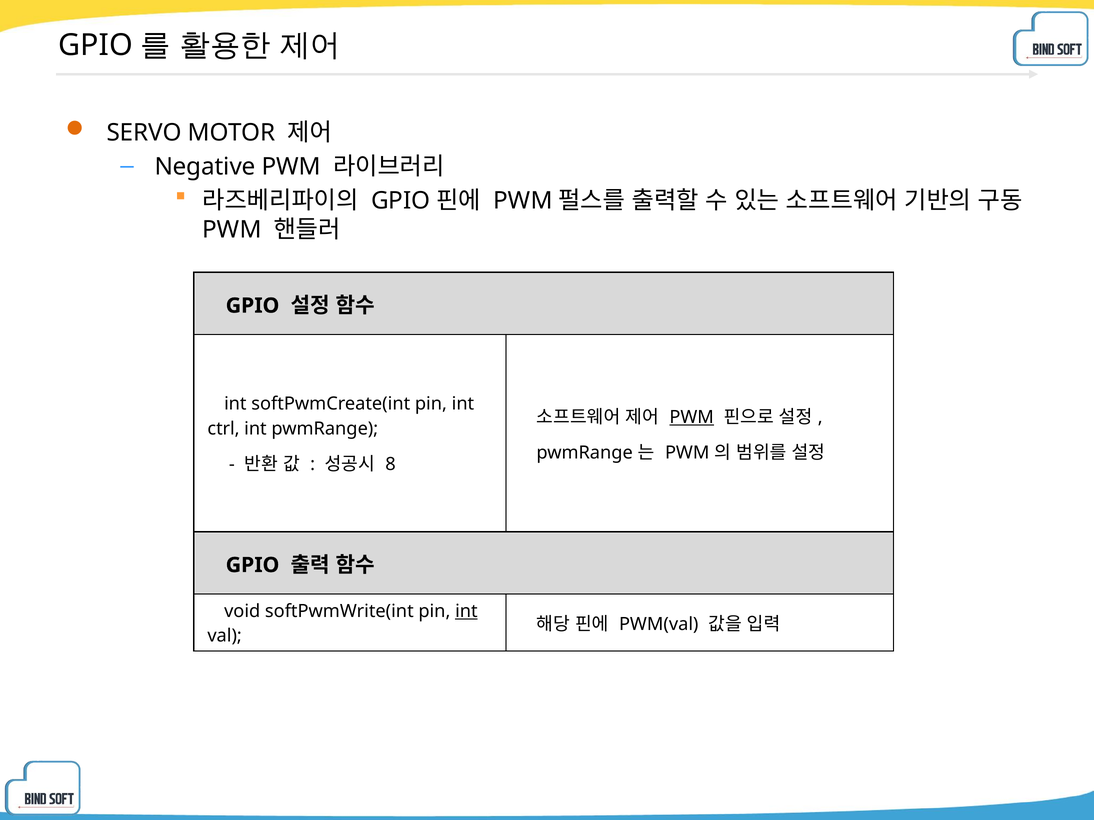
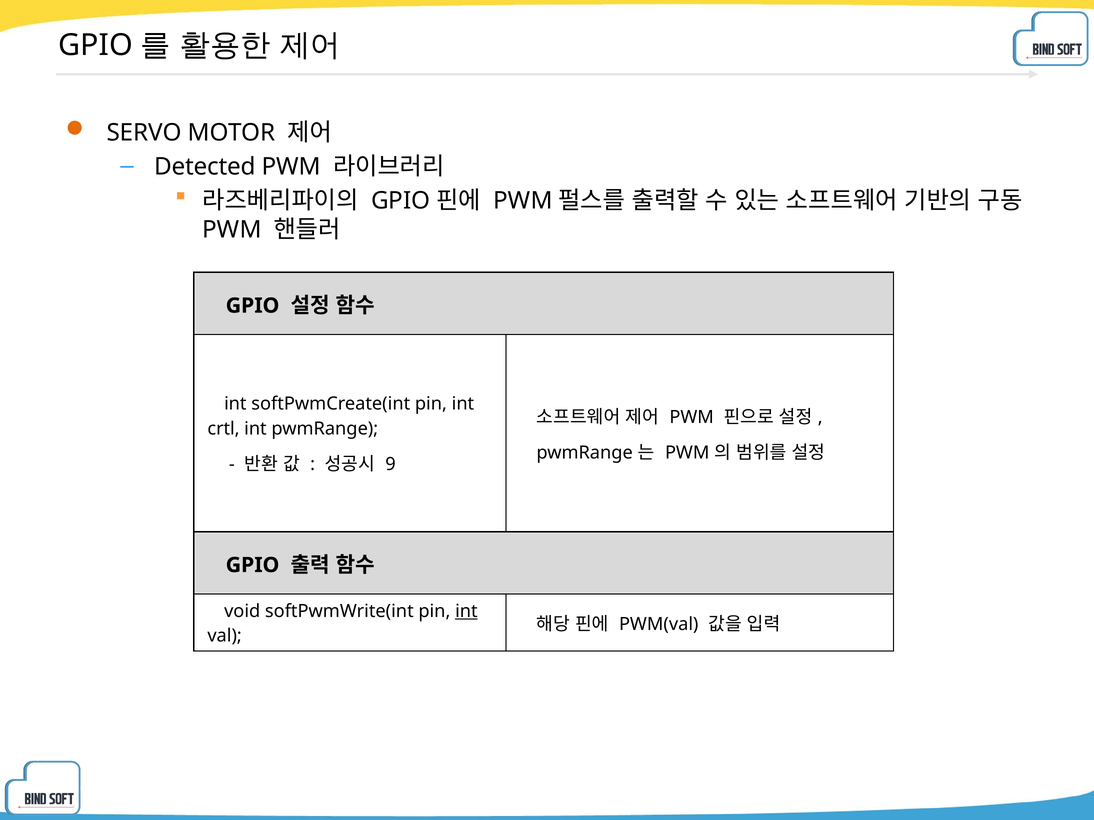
Negative: Negative -> Detected
PWM at (692, 417) underline: present -> none
ctrl: ctrl -> crtl
8: 8 -> 9
